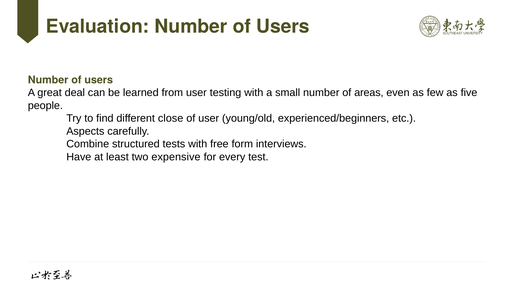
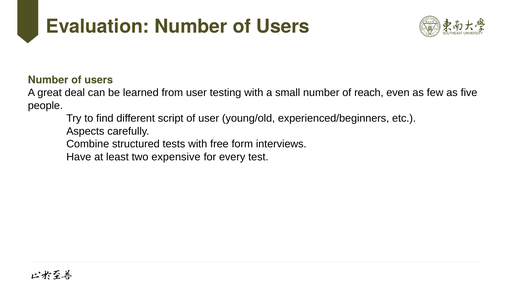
areas: areas -> reach
close: close -> script
